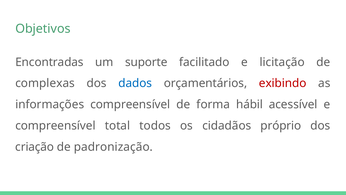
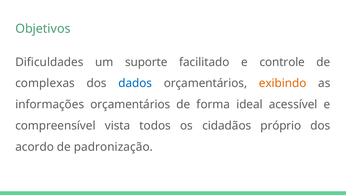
Encontradas: Encontradas -> Dificuldades
licitação: licitação -> controle
exibindo colour: red -> orange
informações compreensível: compreensível -> orçamentários
hábil: hábil -> ideal
total: total -> vista
criação: criação -> acordo
